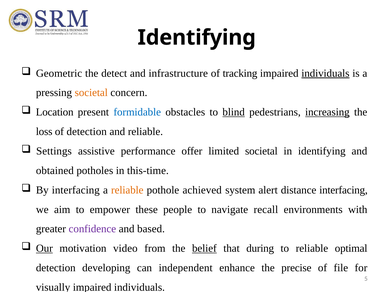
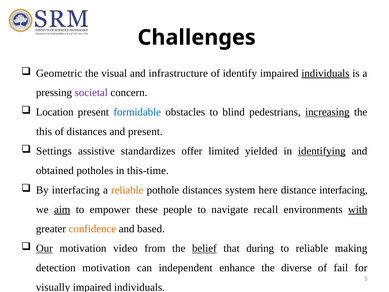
Identifying at (197, 37): Identifying -> Challenges
detect: detect -> visual
tracking: tracking -> identify
societal at (91, 93) colour: orange -> purple
blind underline: present -> none
loss: loss -> this
of detection: detection -> distances
and reliable: reliable -> present
performance: performance -> standardizes
limited societal: societal -> yielded
identifying at (322, 151) underline: none -> present
pothole achieved: achieved -> distances
alert: alert -> here
aim underline: none -> present
with underline: none -> present
confidence colour: purple -> orange
optimal: optimal -> making
detection developing: developing -> motivation
precise: precise -> diverse
file: file -> fail
